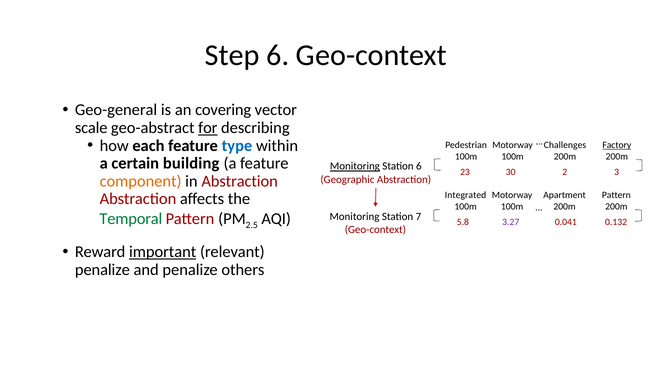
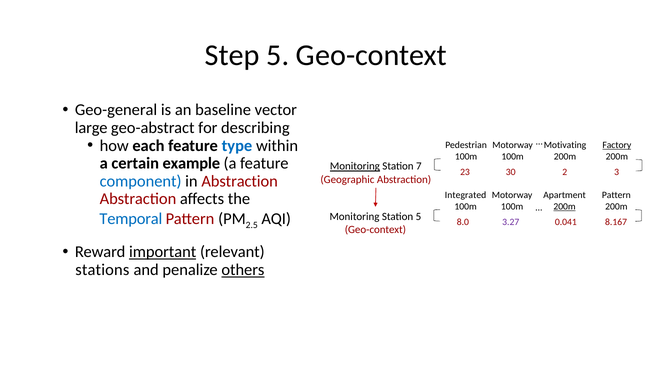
Step 6: 6 -> 5
covering: covering -> baseline
scale: scale -> large
for underline: present -> none
Challenges: Challenges -> Motivating
building: building -> example
Station 6: 6 -> 7
component colour: orange -> blue
200m at (565, 207) underline: none -> present
Temporal colour: green -> blue
Station 7: 7 -> 5
5.8: 5.8 -> 8.0
0.132: 0.132 -> 8.167
penalize at (102, 270): penalize -> stations
others underline: none -> present
